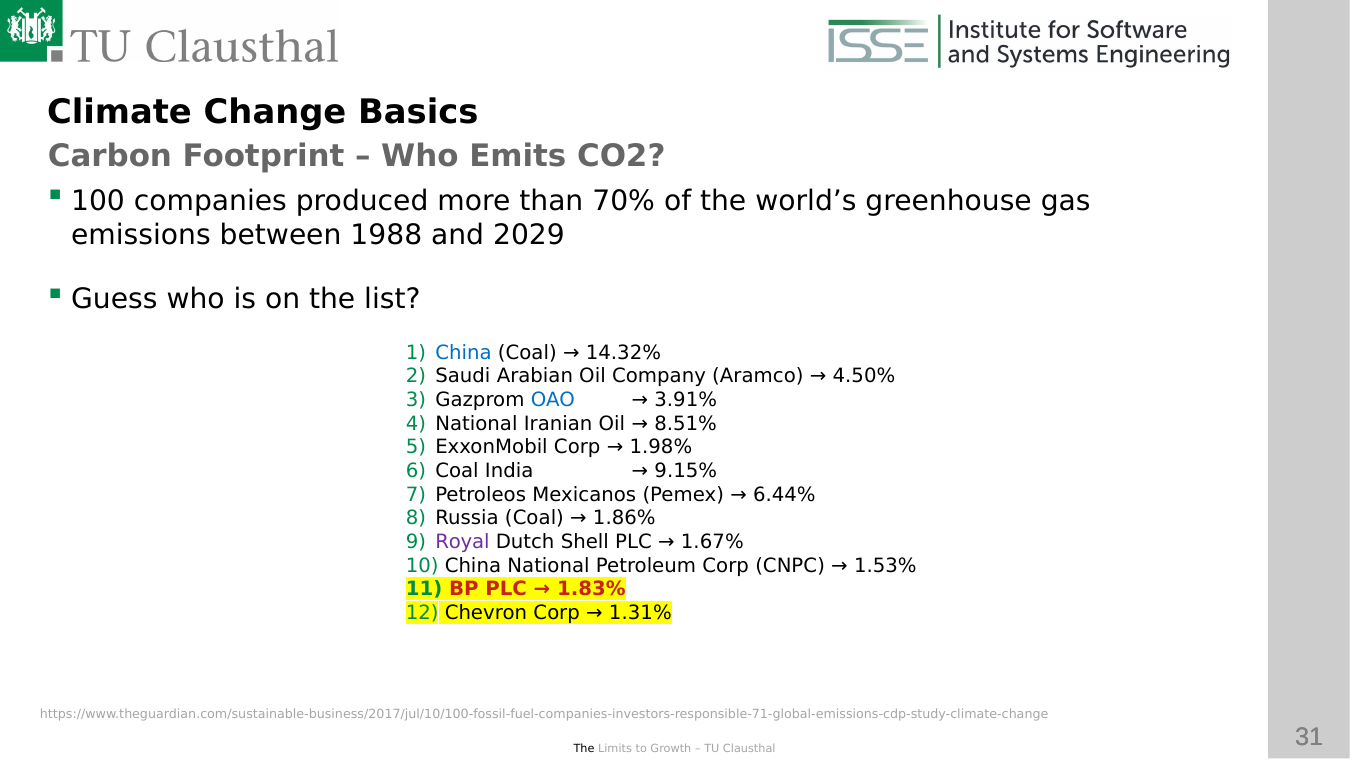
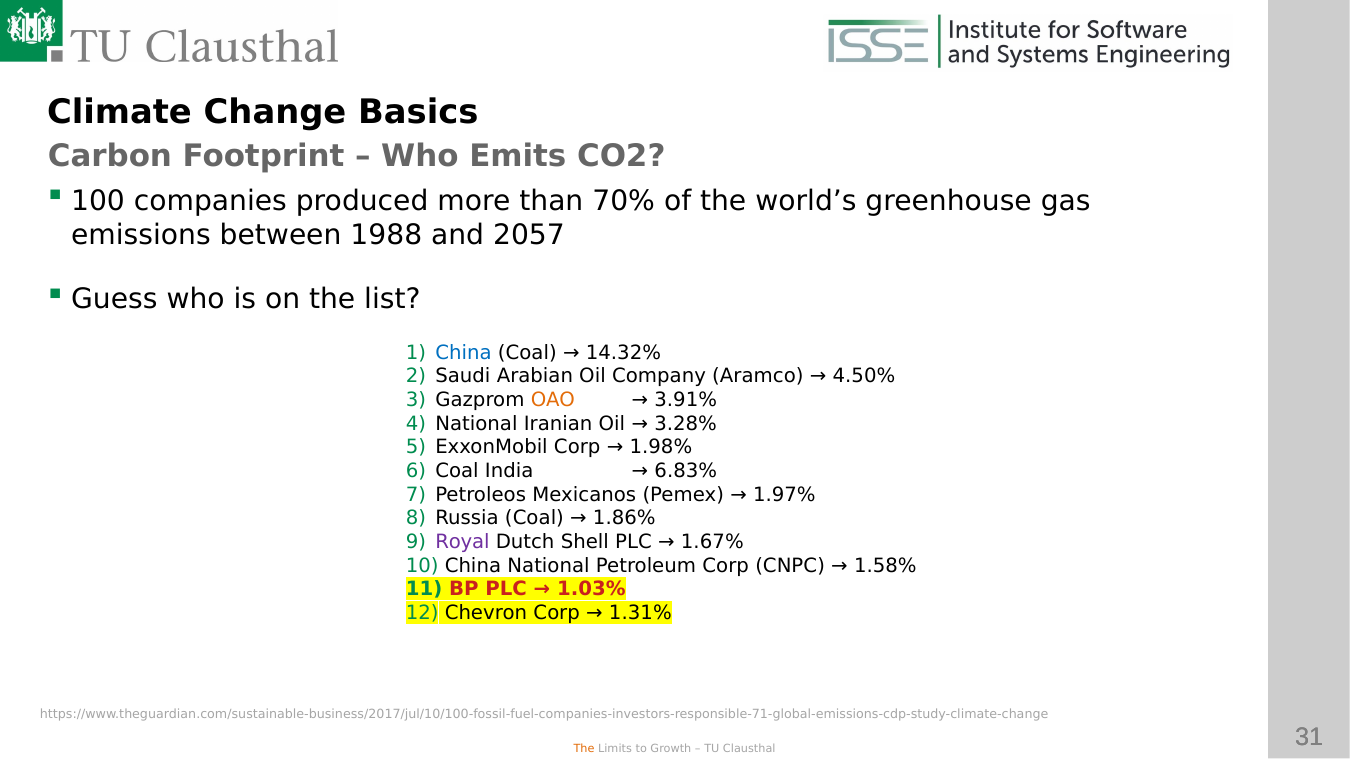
2029: 2029 -> 2057
OAO colour: blue -> orange
8.51%: 8.51% -> 3.28%
9.15%: 9.15% -> 6.83%
6.44%: 6.44% -> 1.97%
1.53%: 1.53% -> 1.58%
1.83%: 1.83% -> 1.03%
The at (584, 749) colour: black -> orange
